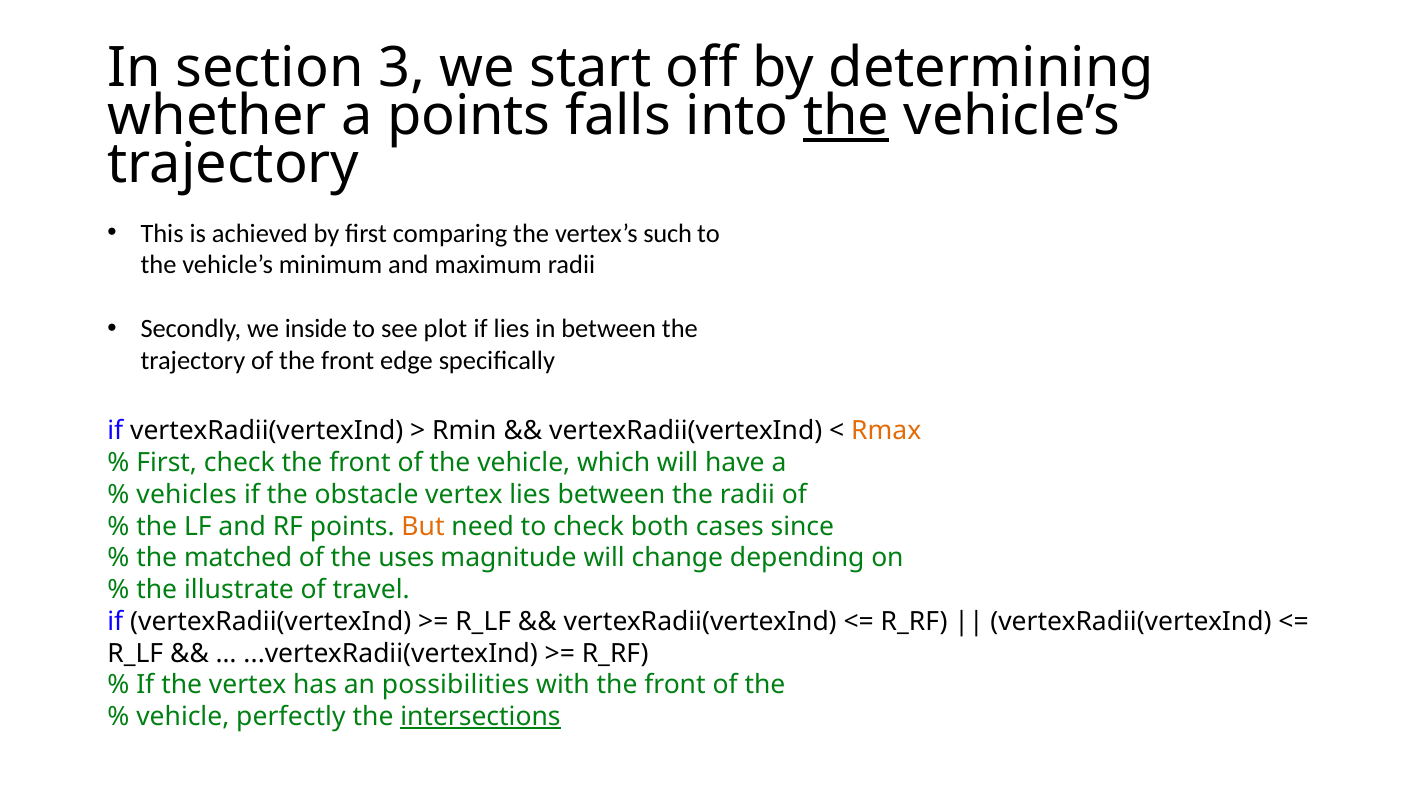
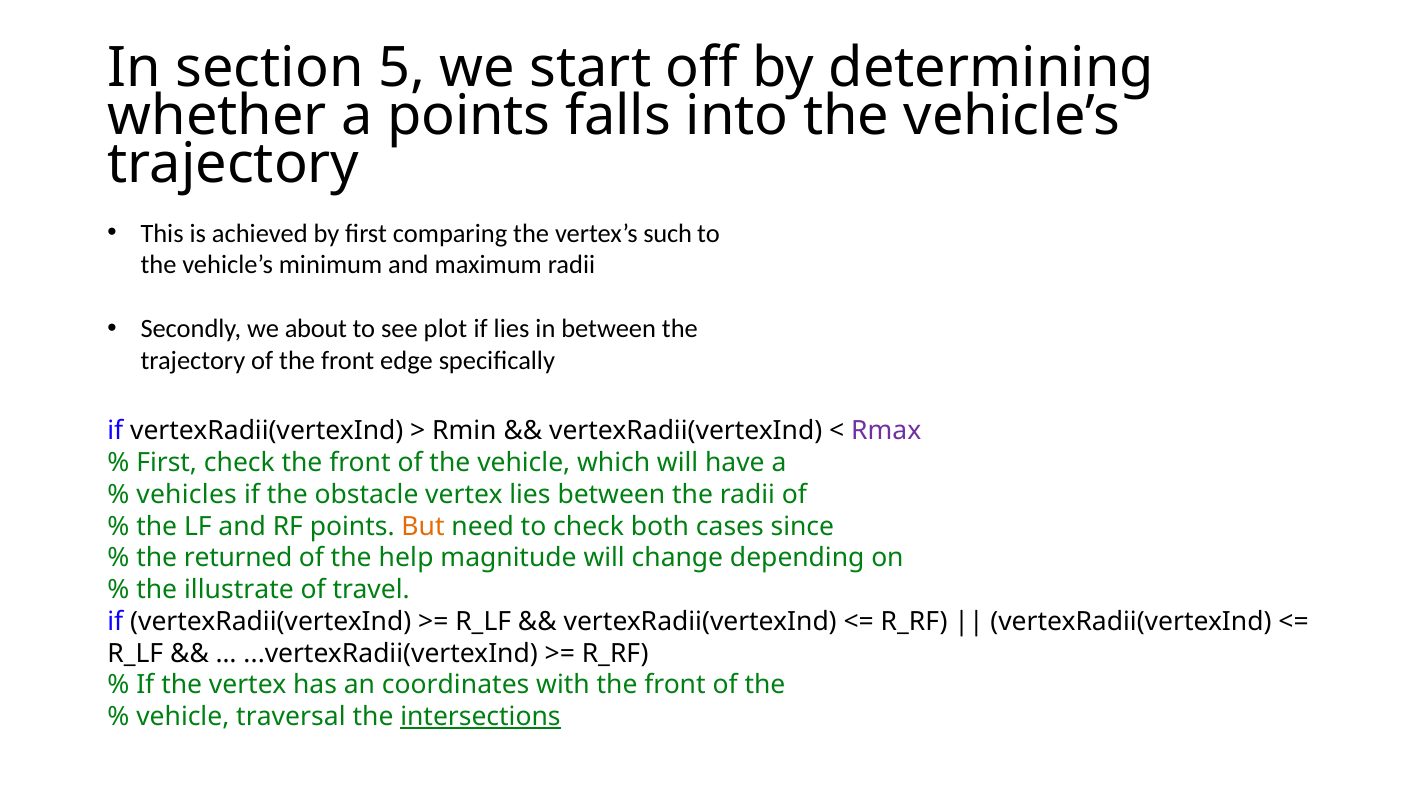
3: 3 -> 5
the at (846, 116) underline: present -> none
inside: inside -> about
Rmax colour: orange -> purple
matched: matched -> returned
uses: uses -> help
possibilities: possibilities -> coordinates
perfectly: perfectly -> traversal
